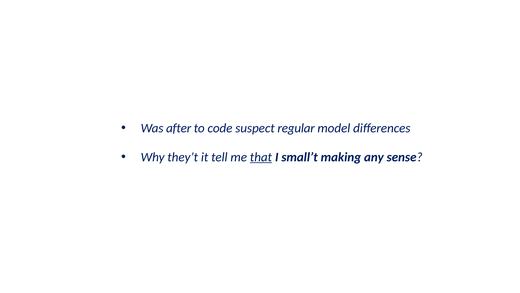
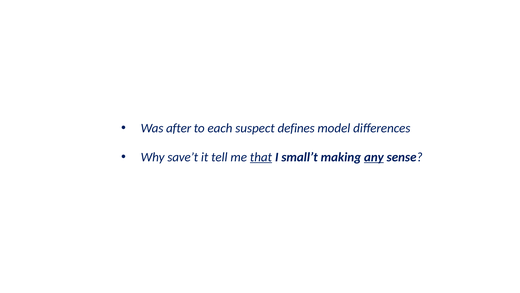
code: code -> each
regular: regular -> defines
they’t: they’t -> save’t
any underline: none -> present
